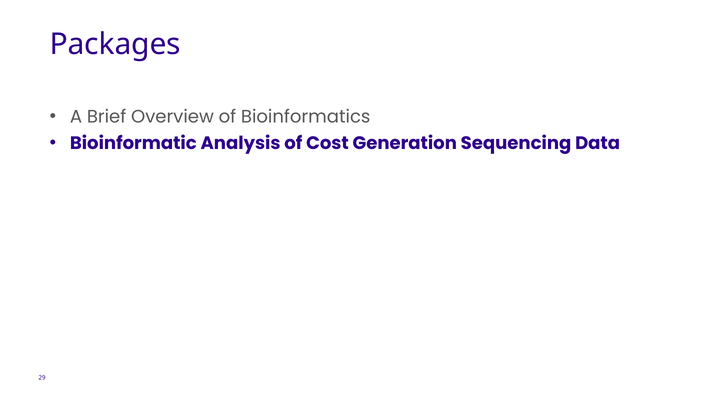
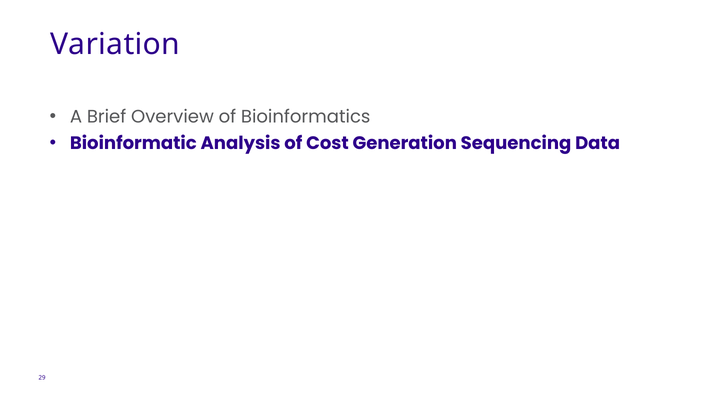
Packages: Packages -> Variation
